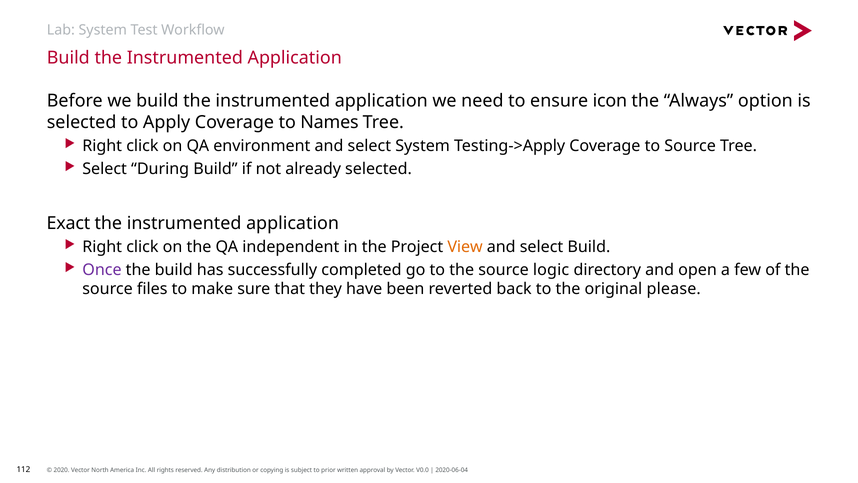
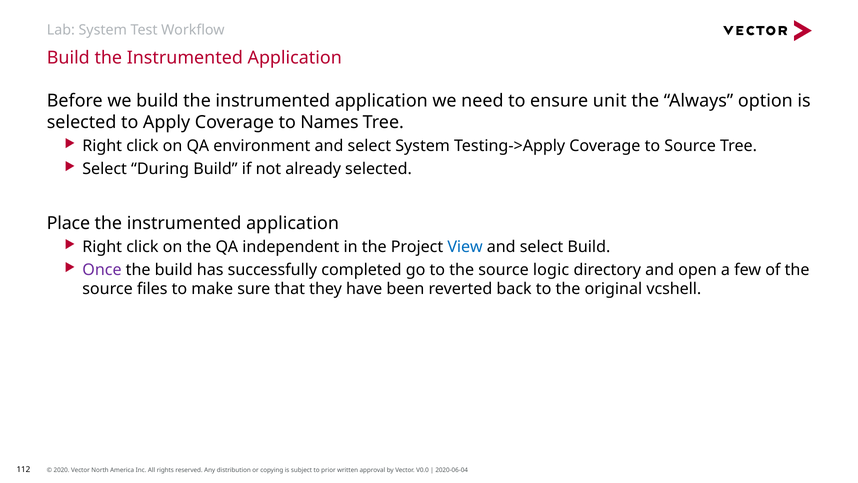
icon: icon -> unit
Exact: Exact -> Place
View colour: orange -> blue
please: please -> vcshell
